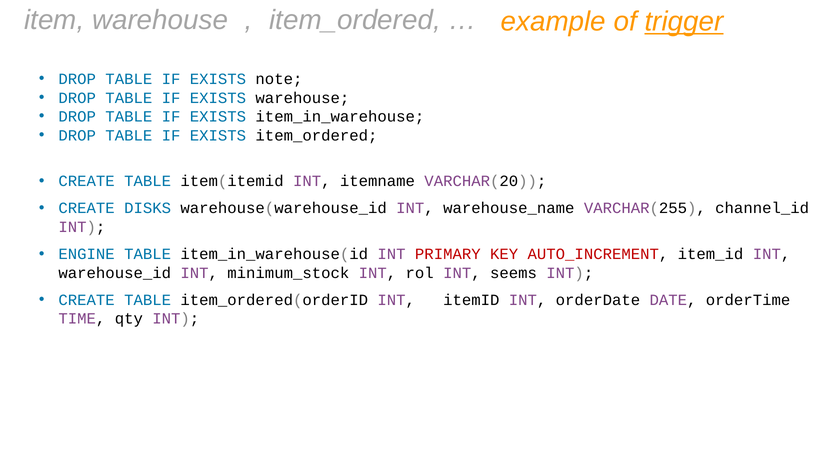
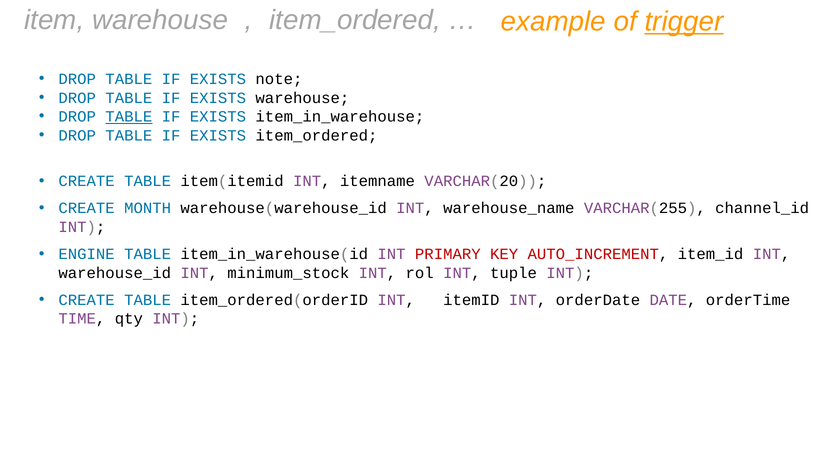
TABLE at (129, 117) underline: none -> present
DISKS: DISKS -> MONTH
seems: seems -> tuple
